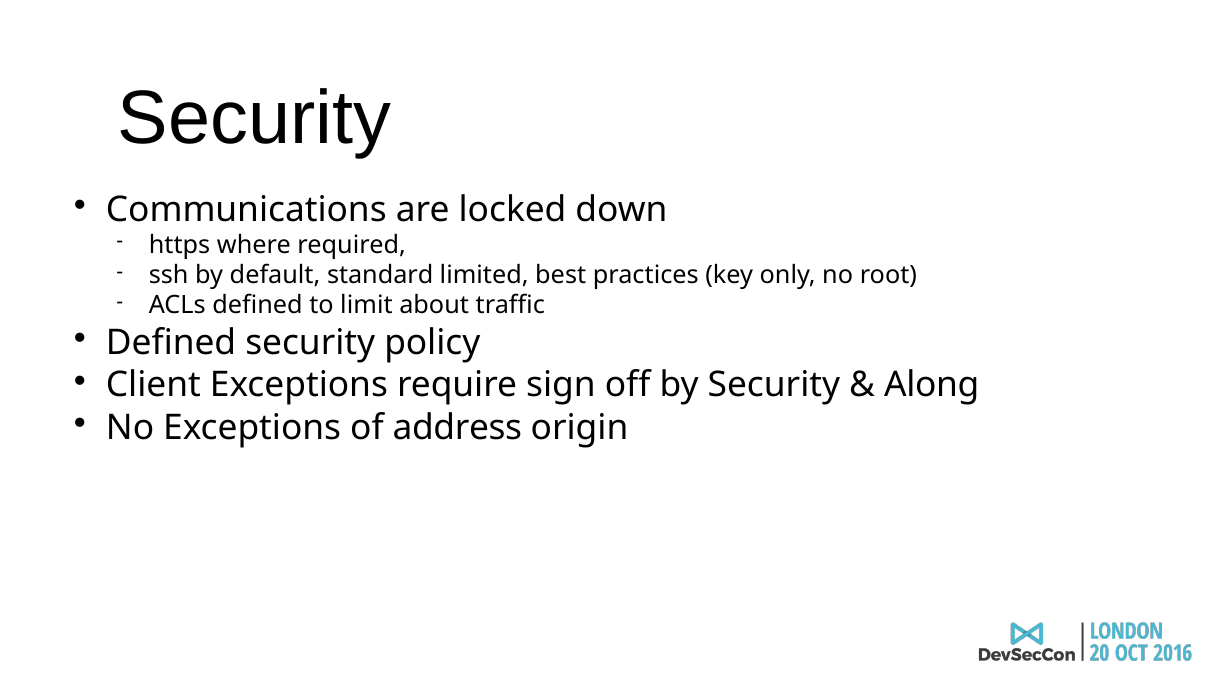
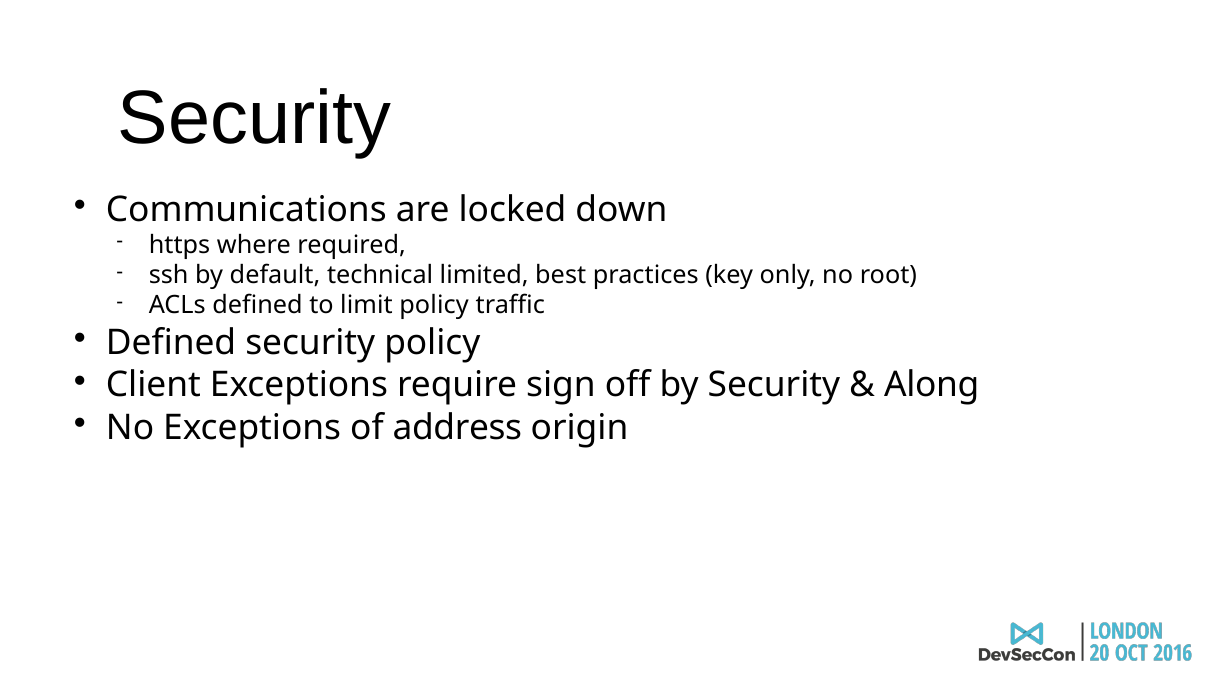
standard: standard -> technical
limit about: about -> policy
